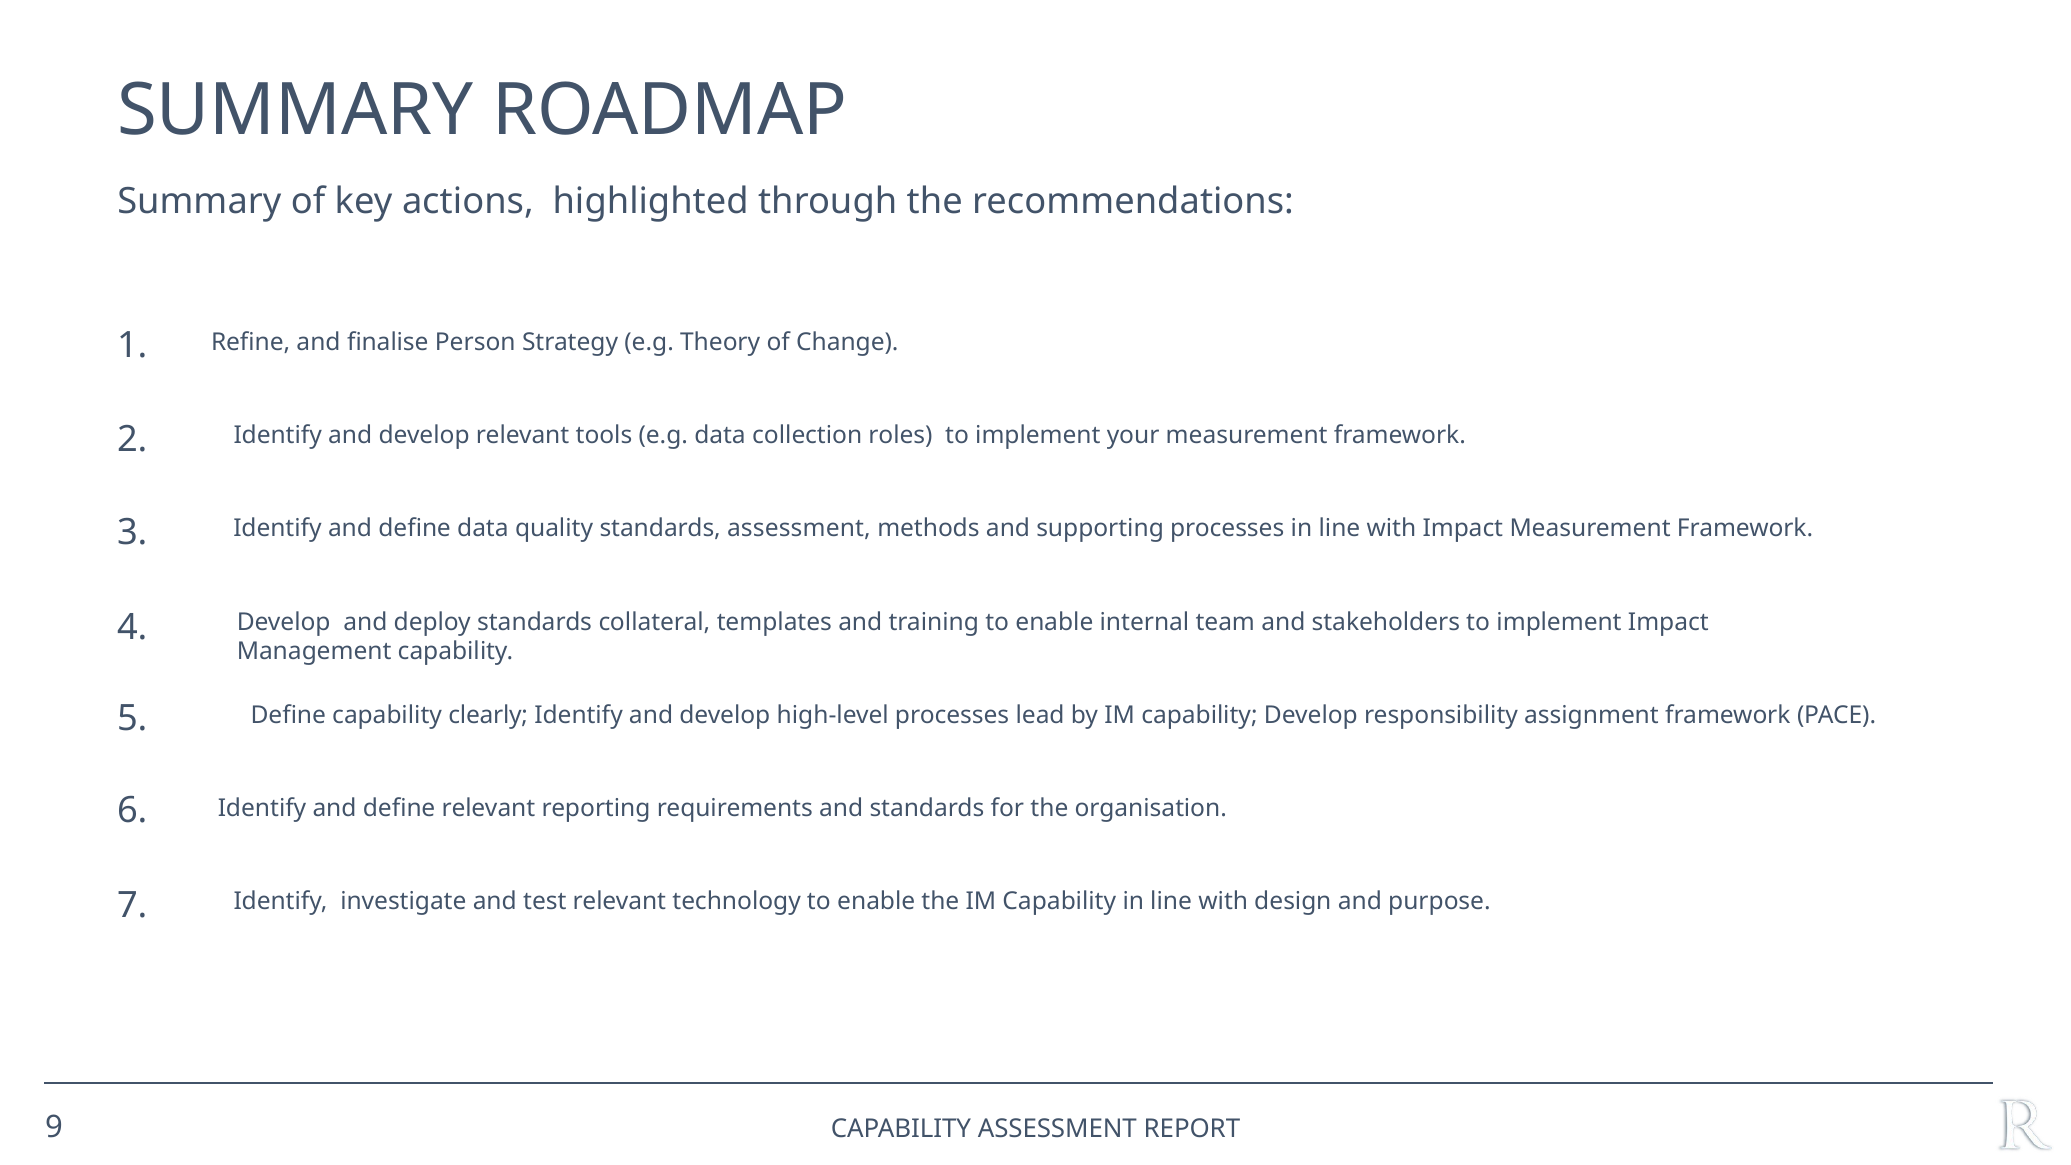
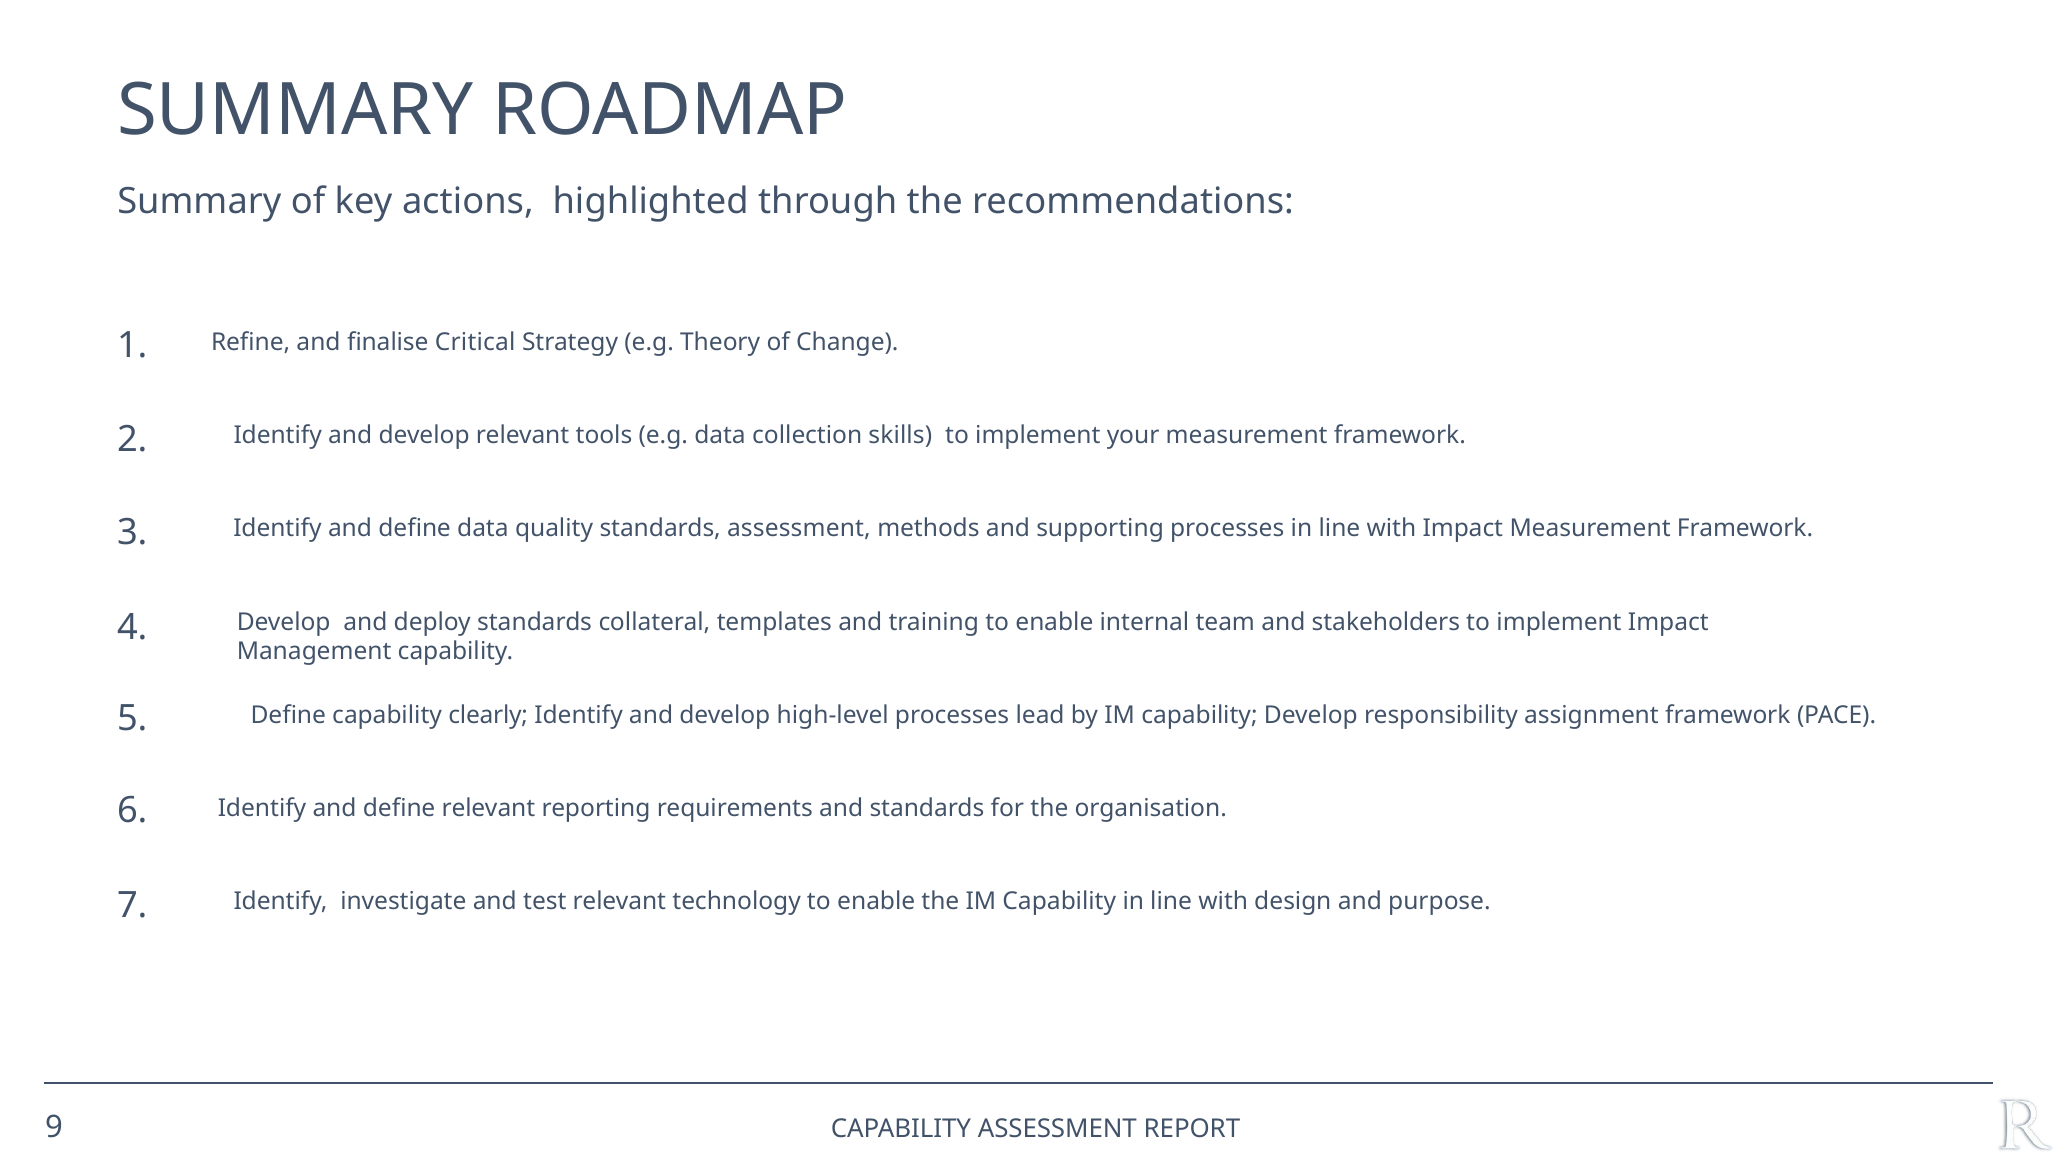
Person: Person -> Critical
roles: roles -> skills
